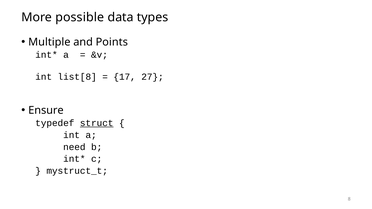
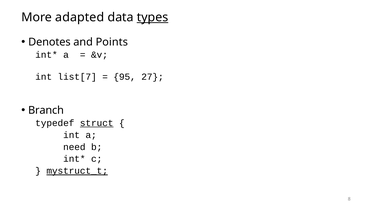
possible: possible -> adapted
types underline: none -> present
Multiple: Multiple -> Denotes
list[8: list[8 -> list[7
17: 17 -> 95
Ensure: Ensure -> Branch
mystruct_t underline: none -> present
